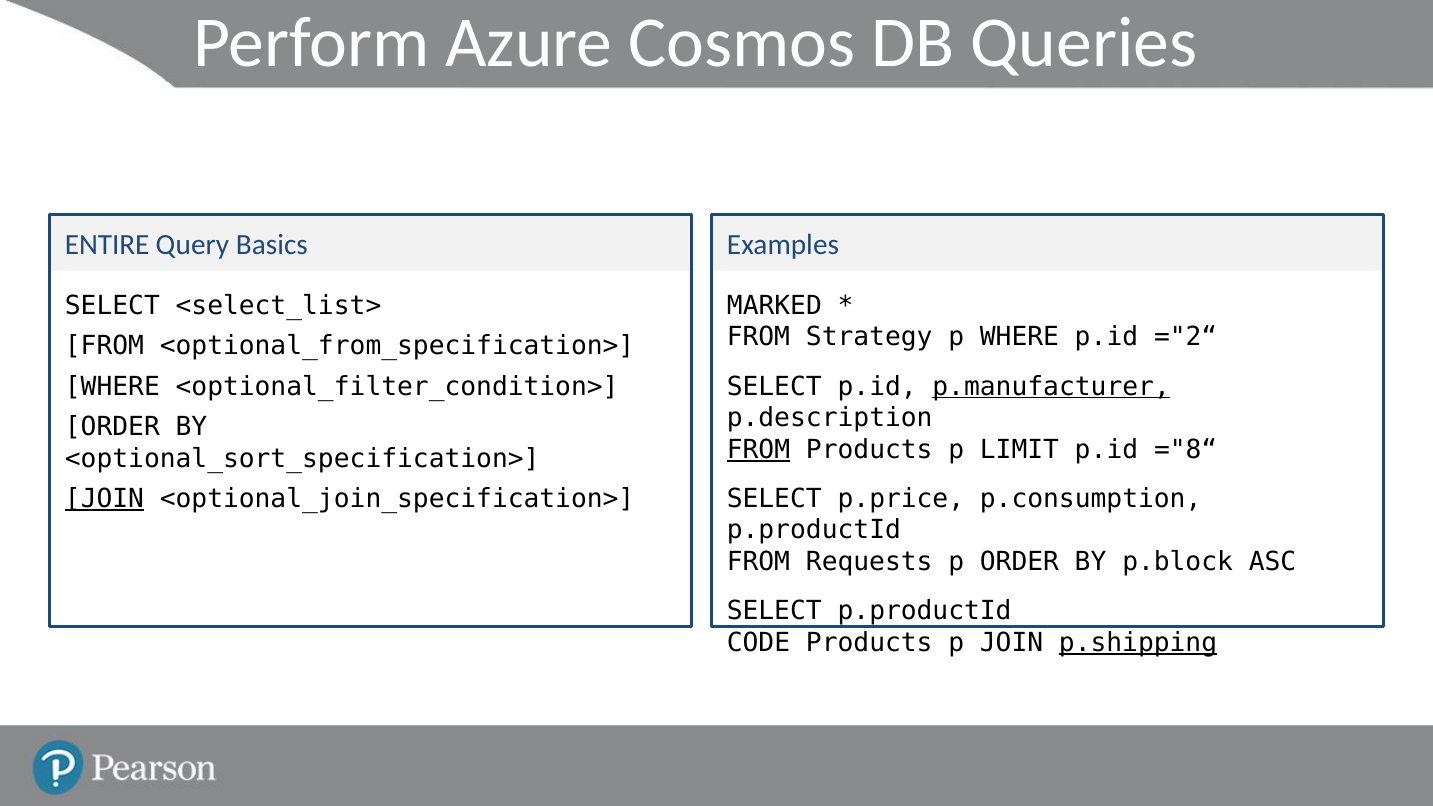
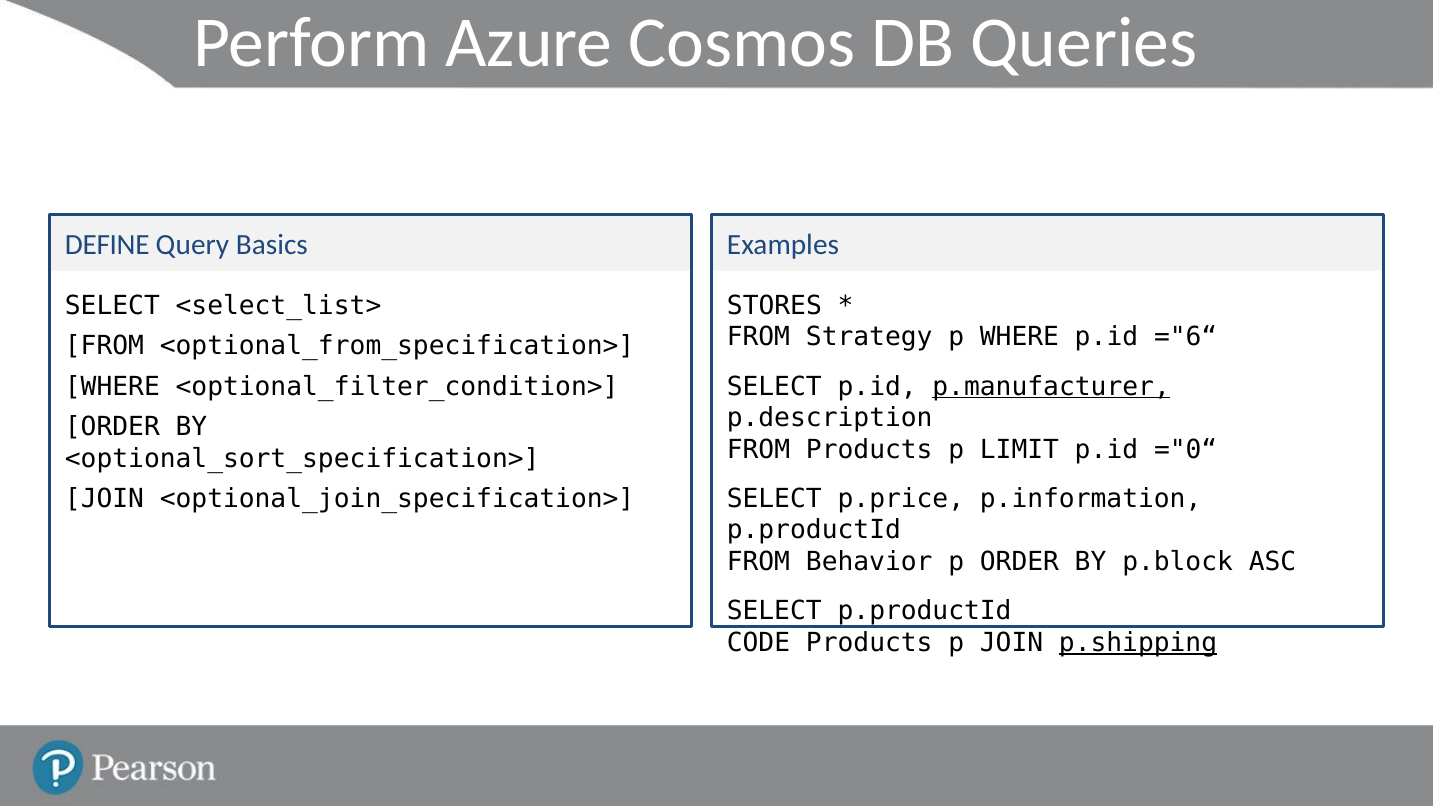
ENTIRE: ENTIRE -> DEFINE
MARKED: MARKED -> STORES
="2“: ="2“ -> ="6“
FROM at (759, 450) underline: present -> none
="8“: ="8“ -> ="0“
p.consumption: p.consumption -> p.information
JOIN at (104, 499) underline: present -> none
Requests: Requests -> Behavior
